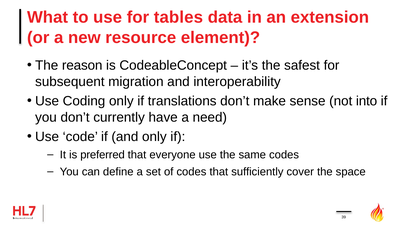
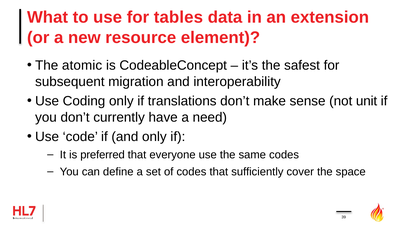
reason: reason -> atomic
into: into -> unit
